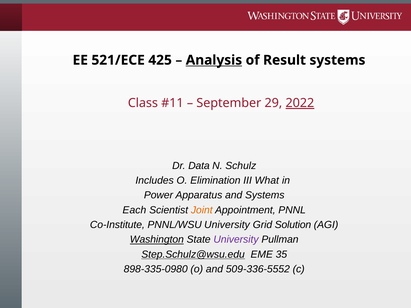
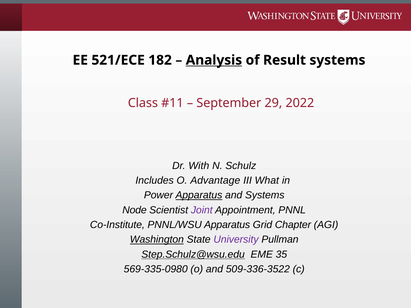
425: 425 -> 182
2022 underline: present -> none
Data: Data -> With
Elimination: Elimination -> Advantage
Apparatus at (199, 195) underline: none -> present
Each: Each -> Node
Joint colour: orange -> purple
PNNL/WSU University: University -> Apparatus
Solution: Solution -> Chapter
898-335-0980: 898-335-0980 -> 569-335-0980
509-336-5552: 509-336-5552 -> 509-336-3522
